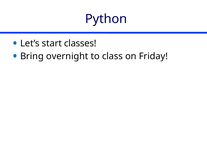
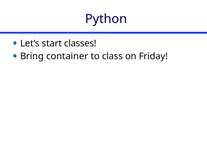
overnight: overnight -> container
